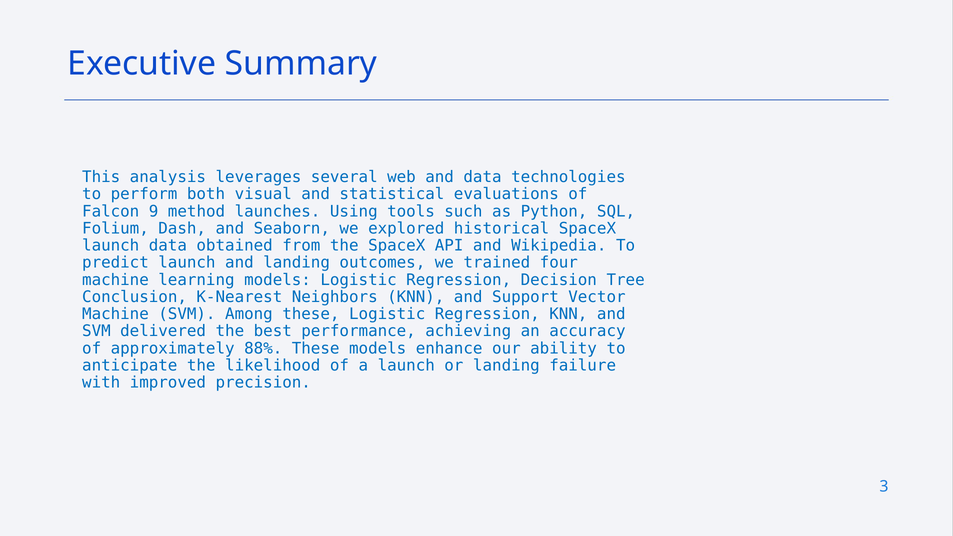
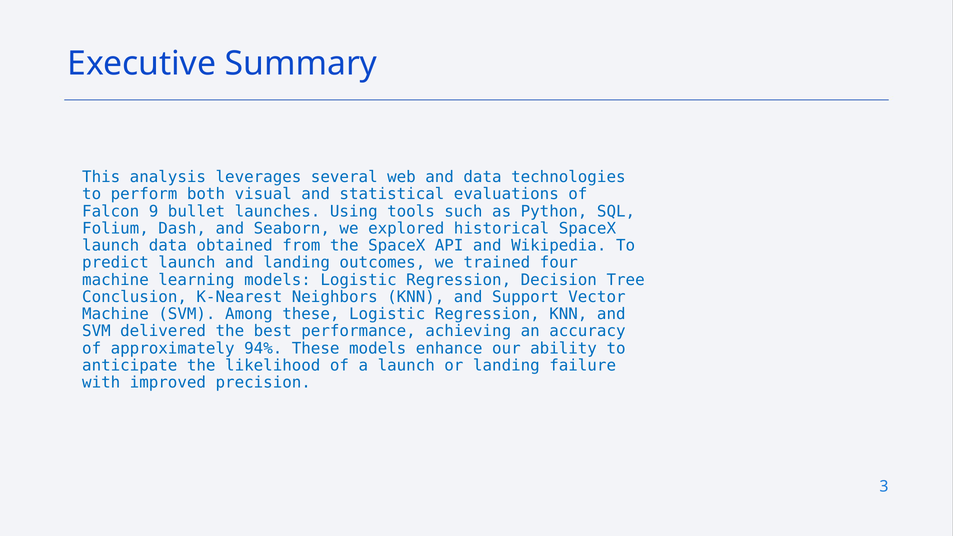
method: method -> bullet
88%: 88% -> 94%
